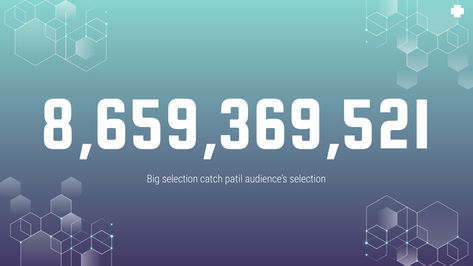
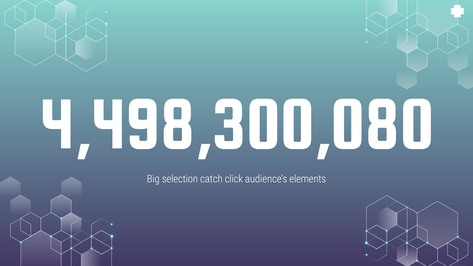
8,659,369,521: 8,659,369,521 -> 4,498,300,080
patil: patil -> click
audience’s selection: selection -> elements
